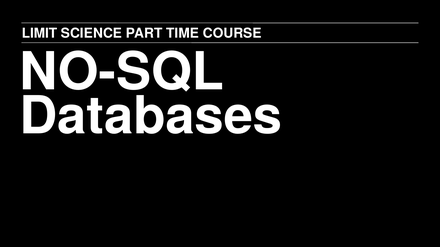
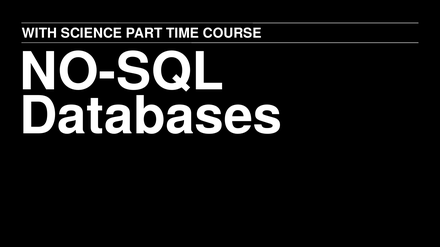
LIMIT: LIMIT -> WITH
